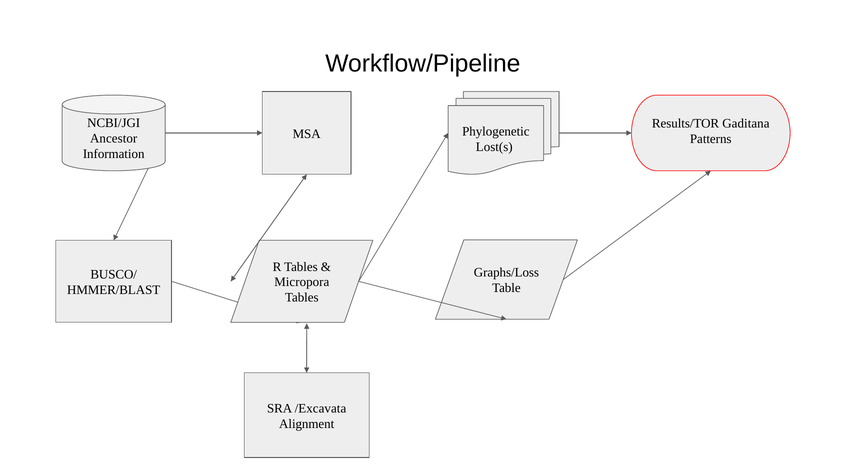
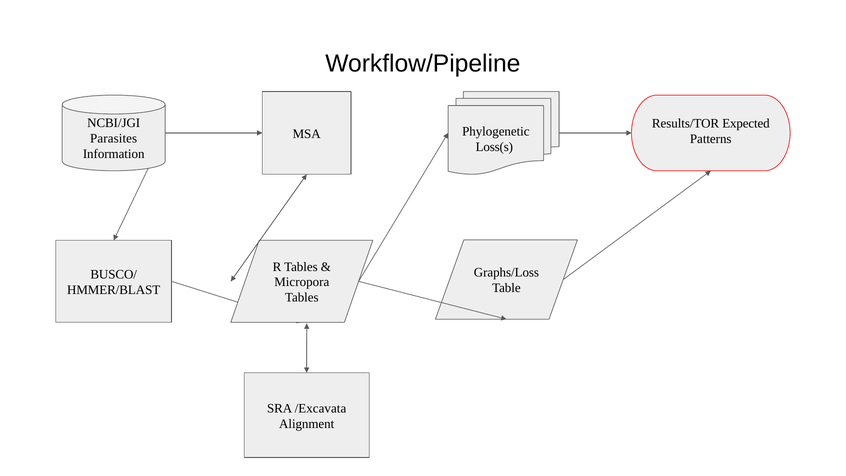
Gaditana: Gaditana -> Expected
Ancestor: Ancestor -> Parasites
Lost(s: Lost(s -> Loss(s
